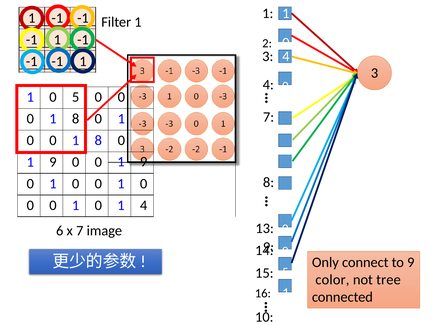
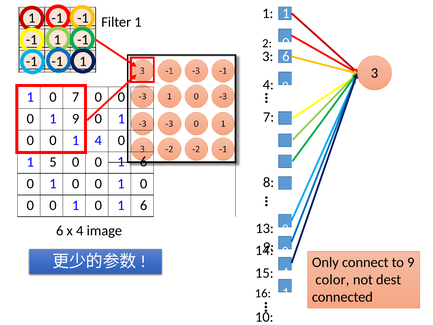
3 4: 4 -> 6
1 0 5: 5 -> 7
8 at (76, 119): 8 -> 9
8 at (98, 140): 8 -> 4
9 at (53, 162): 9 -> 5
0 0 1 9: 9 -> 6
1 0 1 4: 4 -> 6
x 7: 7 -> 4
15 5: 5 -> 4
tree: tree -> dest
